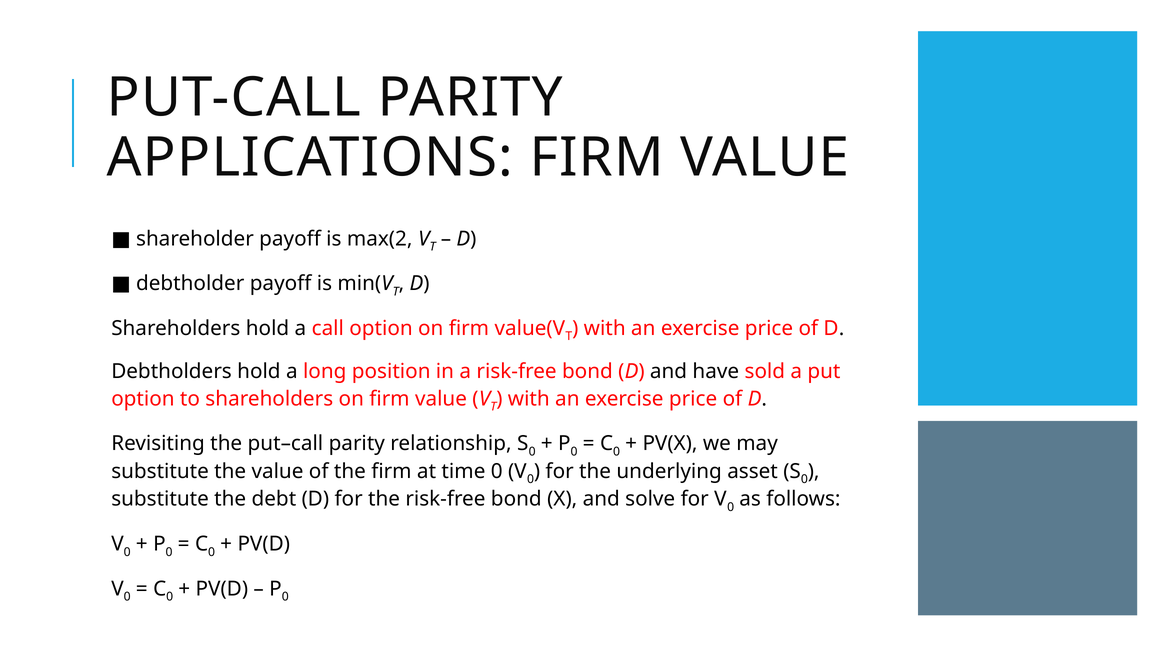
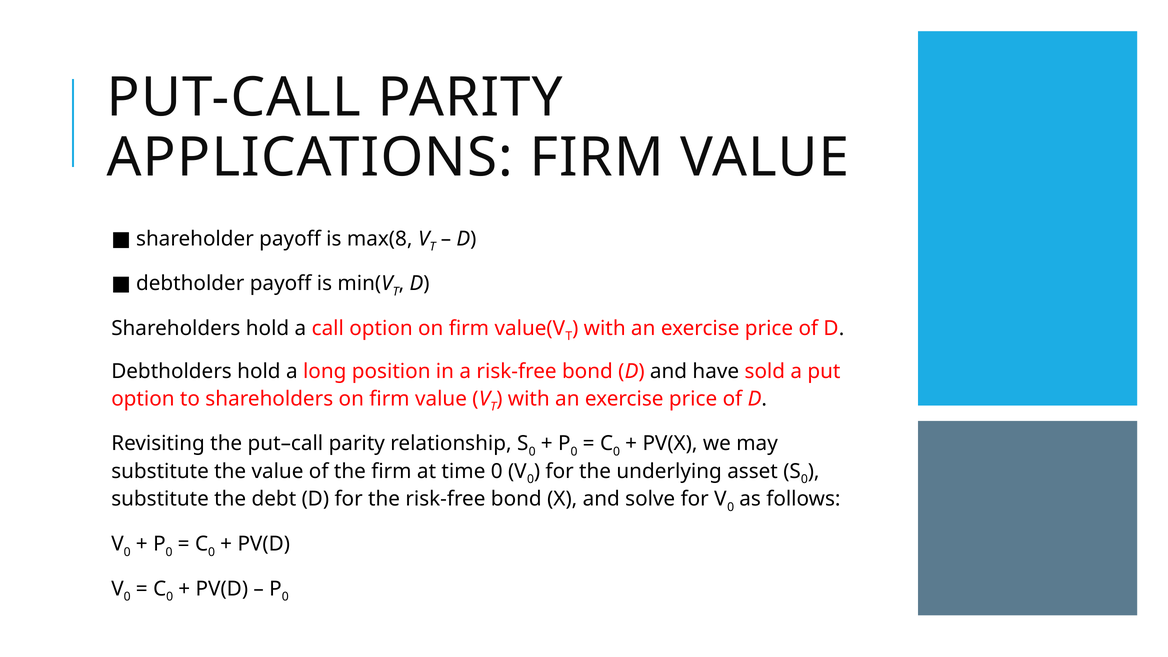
max(2: max(2 -> max(8
